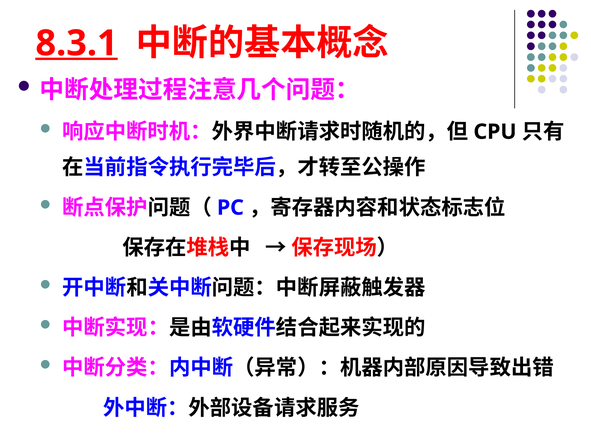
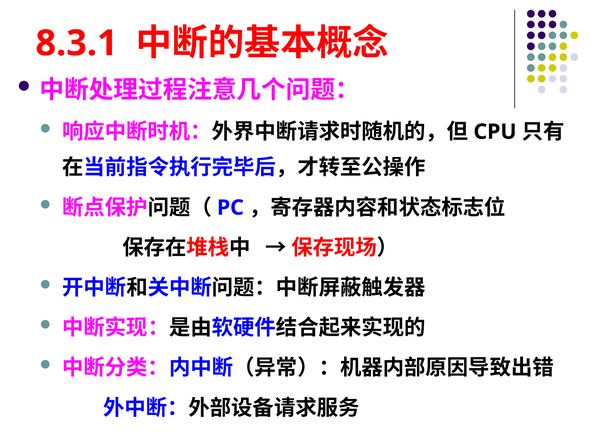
8.3.1 underline: present -> none
